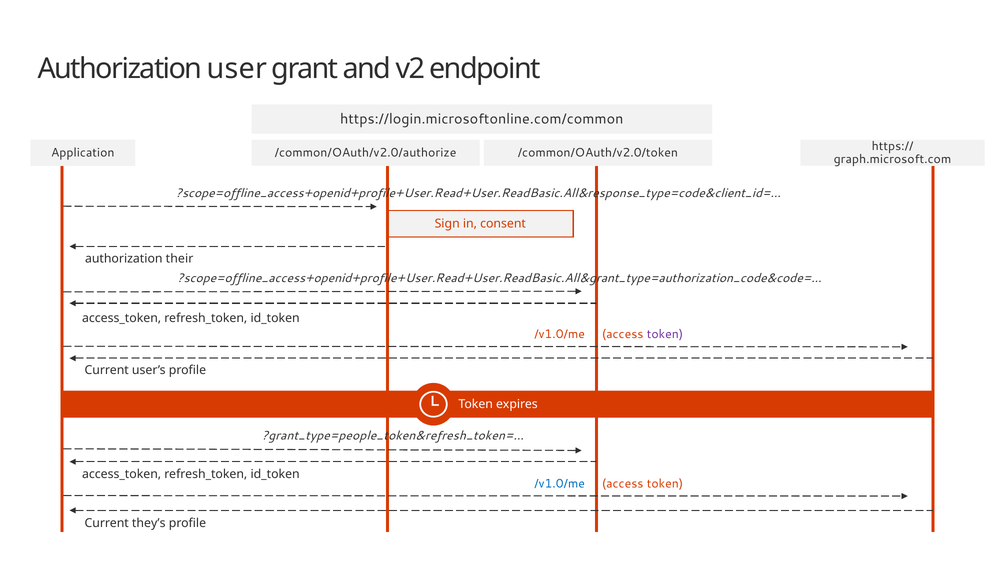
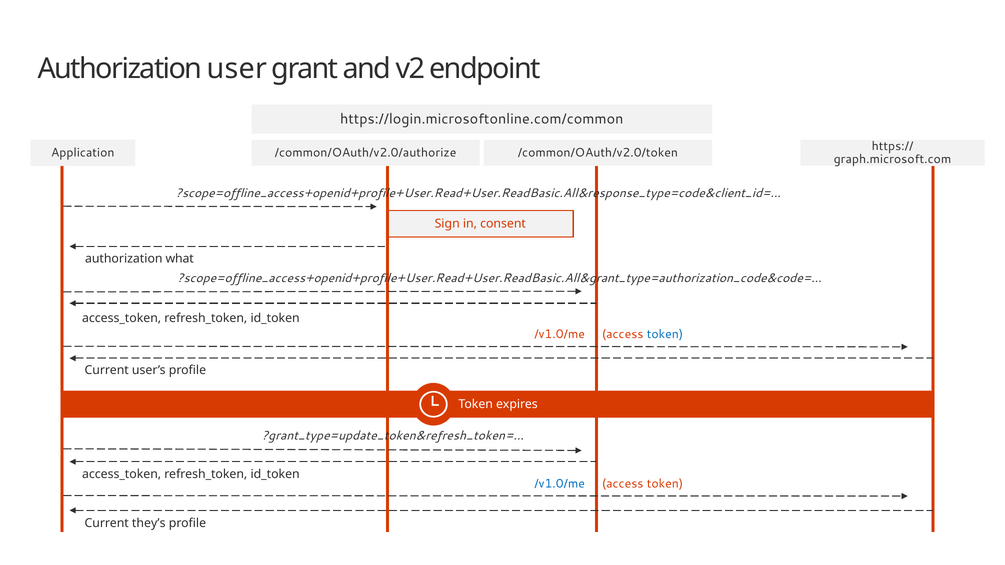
their: their -> what
token at (665, 335) colour: purple -> blue
?grant_type=people_token&refresh_token=…: ?grant_type=people_token&refresh_token=… -> ?grant_type=update_token&refresh_token=…
